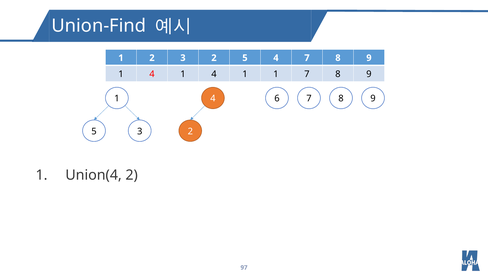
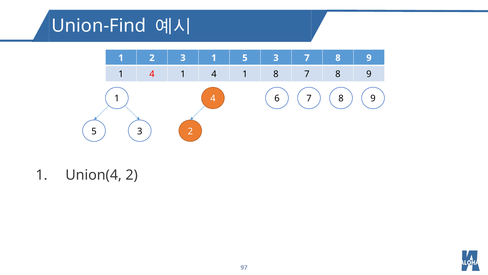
3 2: 2 -> 1
5 4: 4 -> 3
1 1: 1 -> 8
